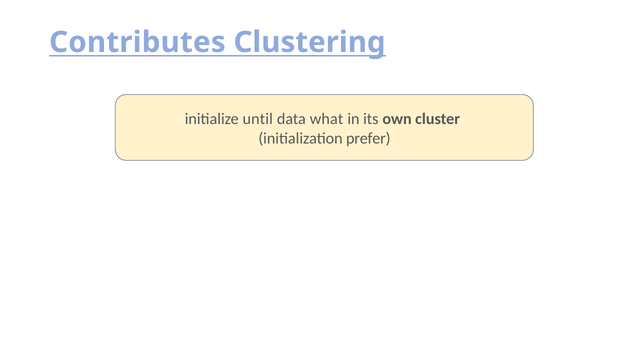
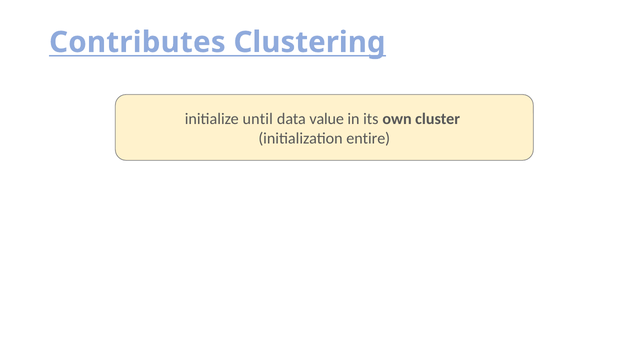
what: what -> value
prefer: prefer -> entire
